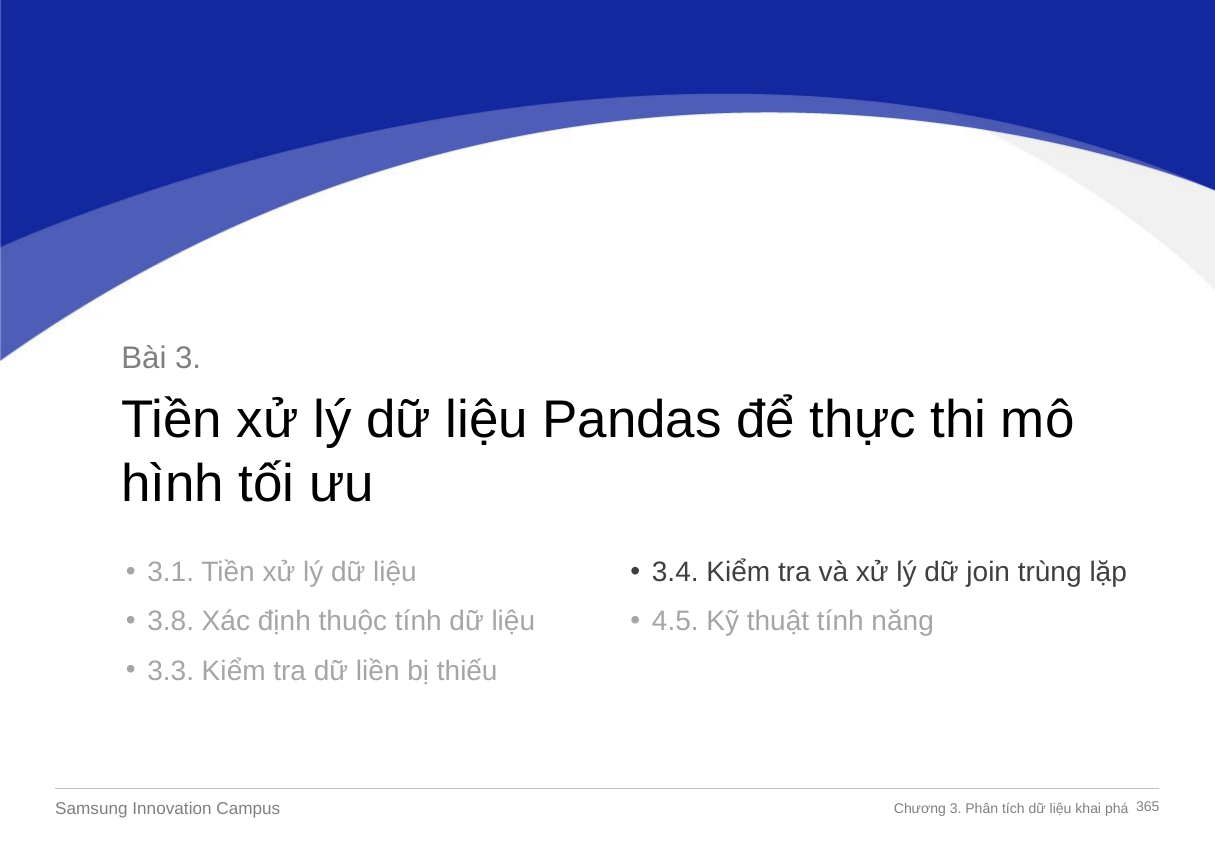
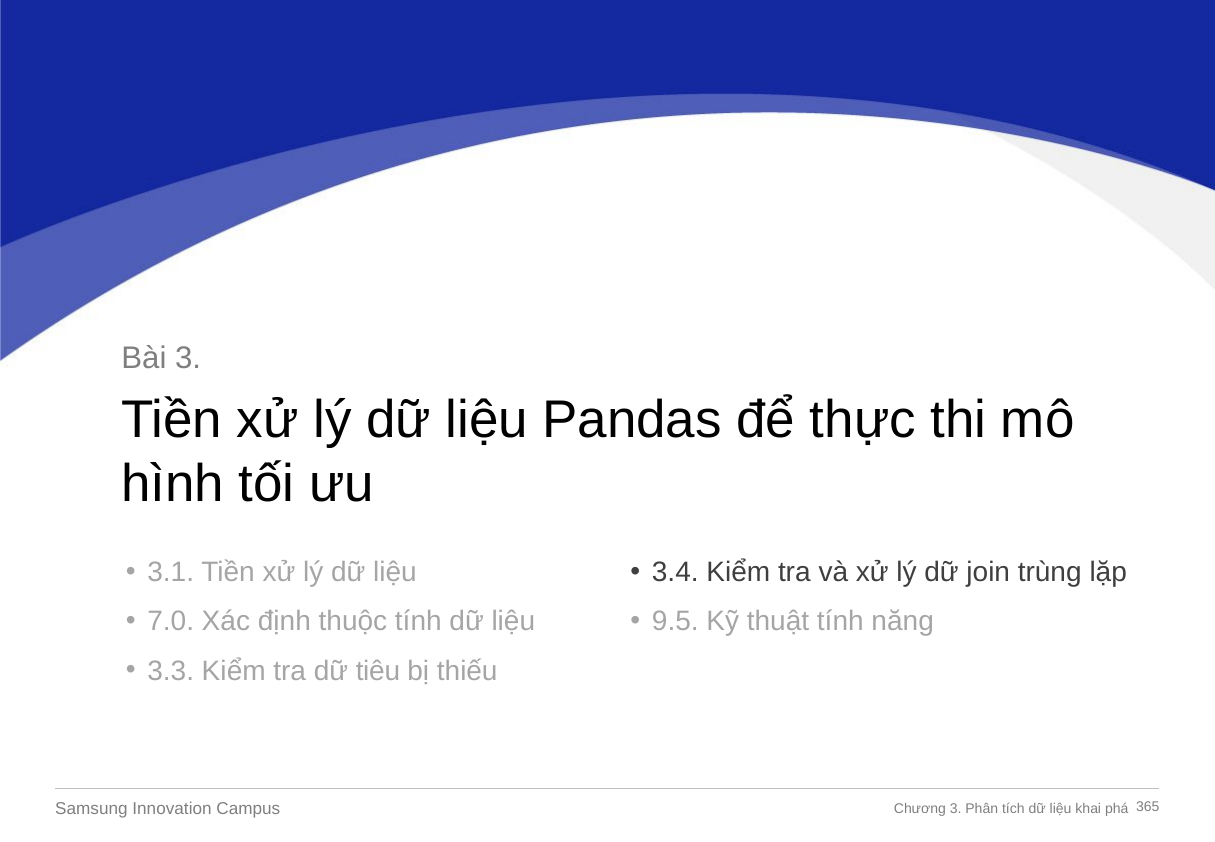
3.8: 3.8 -> 7.0
4.5: 4.5 -> 9.5
liền: liền -> tiêu
